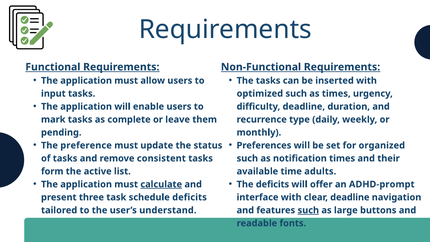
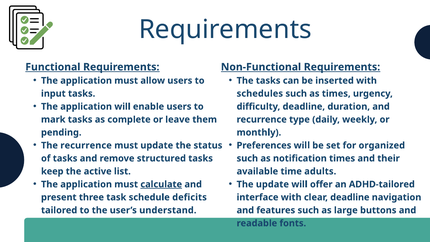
optimized: optimized -> schedules
The preference: preference -> recurrence
consistent: consistent -> structured
form: form -> keep
The deficits: deficits -> update
ADHD-prompt: ADHD-prompt -> ADHD-tailored
such at (308, 210) underline: present -> none
